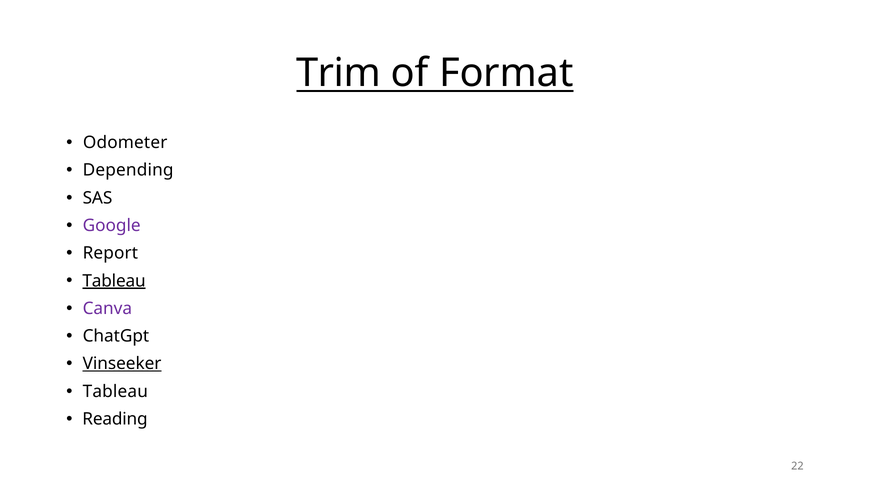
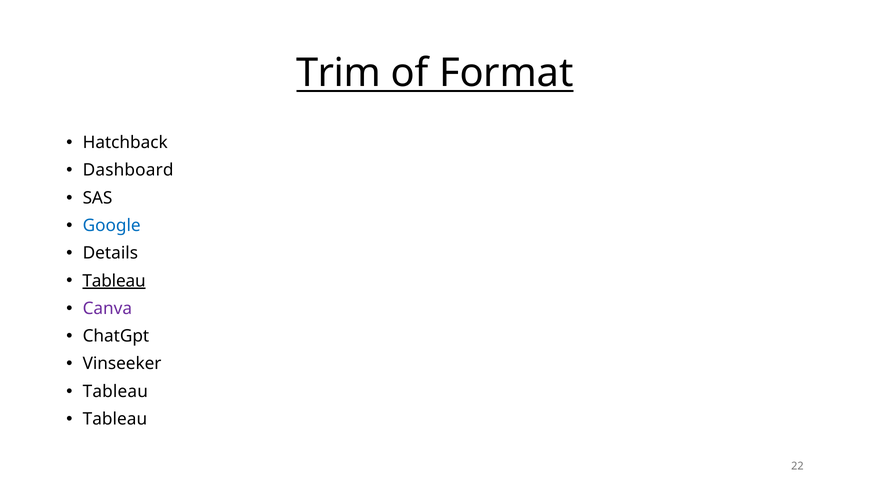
Odometer: Odometer -> Hatchback
Depending: Depending -> Dashboard
Google colour: purple -> blue
Report: Report -> Details
Vinseeker underline: present -> none
Reading at (115, 419): Reading -> Tableau
